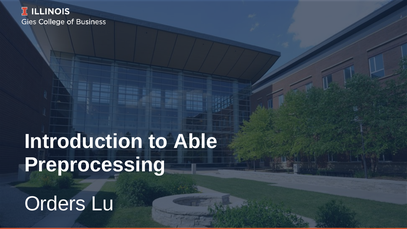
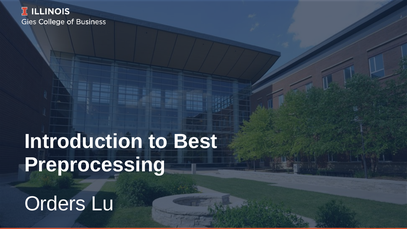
Able: Able -> Best
